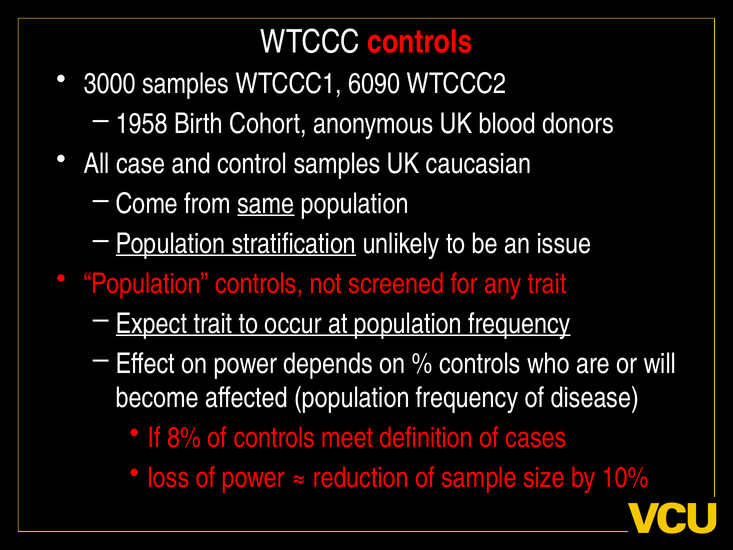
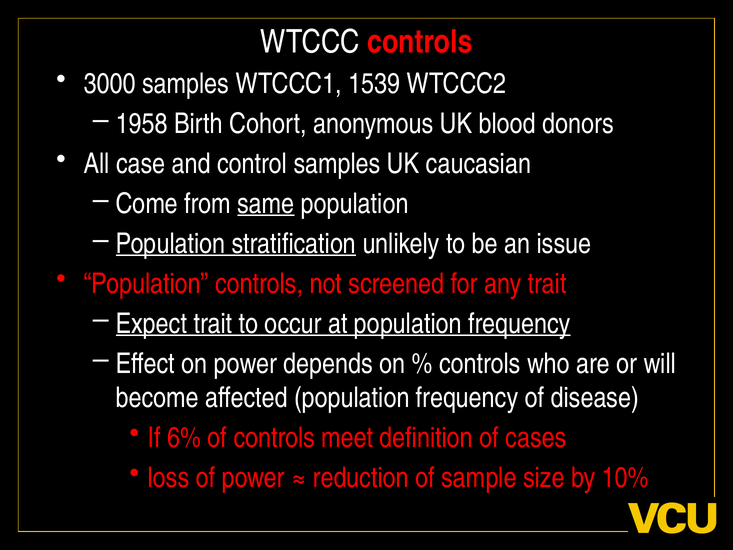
6090: 6090 -> 1539
8%: 8% -> 6%
